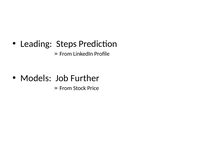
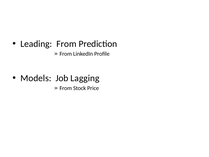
Leading Steps: Steps -> From
Further: Further -> Lagging
